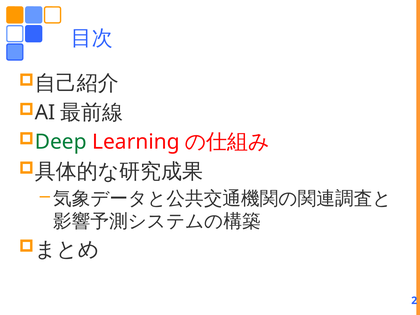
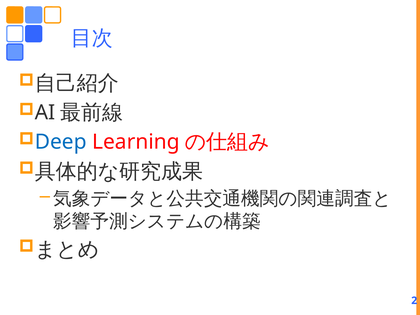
Deep colour: green -> blue
